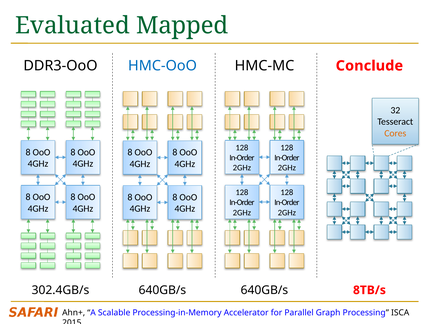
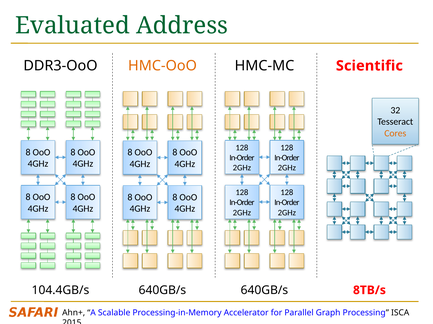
Mapped: Mapped -> Address
HMC-OoO colour: blue -> orange
Conclude: Conclude -> Scientific
302.4GB/s: 302.4GB/s -> 104.4GB/s
